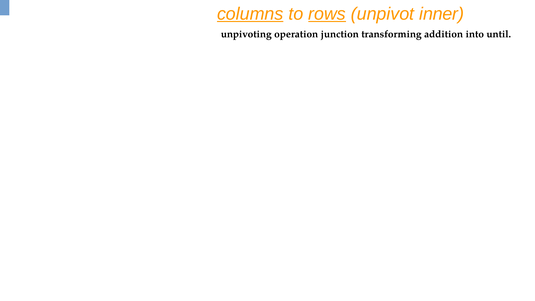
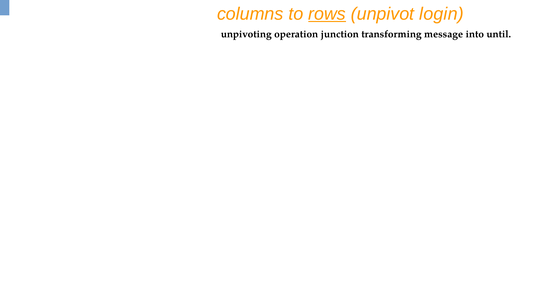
columns underline: present -> none
inner: inner -> login
addition: addition -> message
